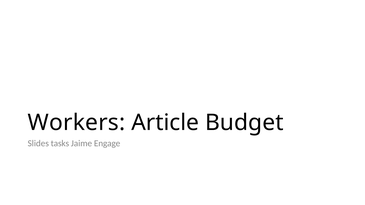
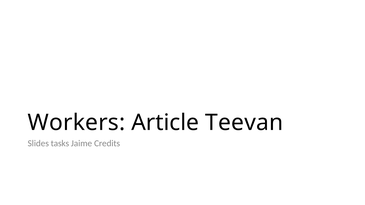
Budget: Budget -> Teevan
Engage: Engage -> Credits
